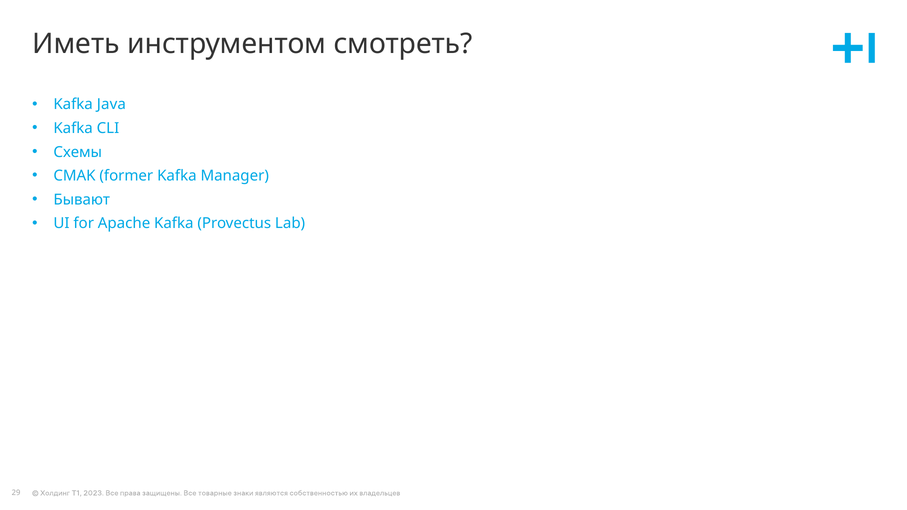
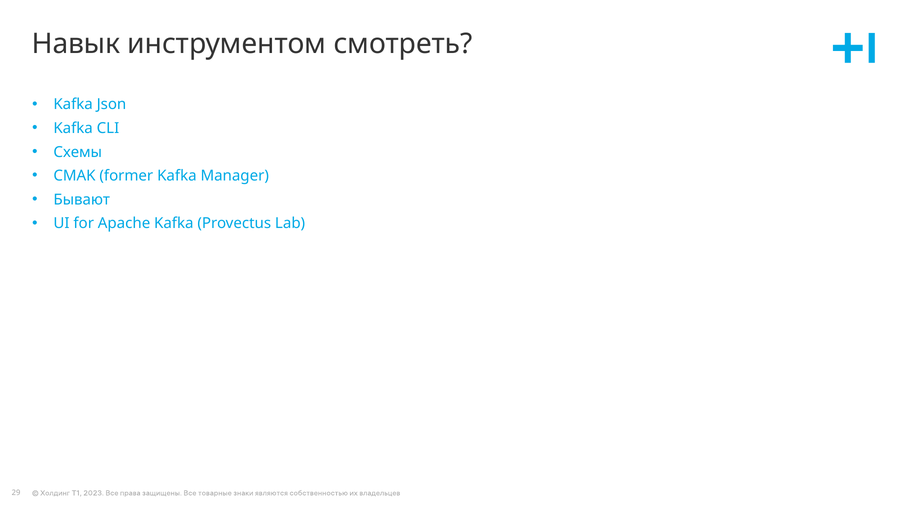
Иметь: Иметь -> Навык
Java: Java -> Json
